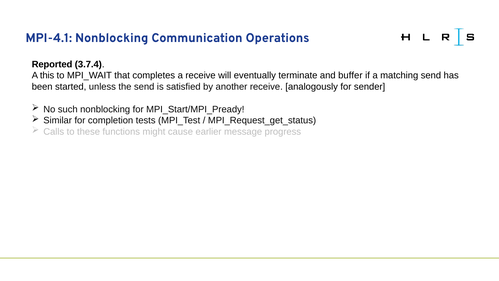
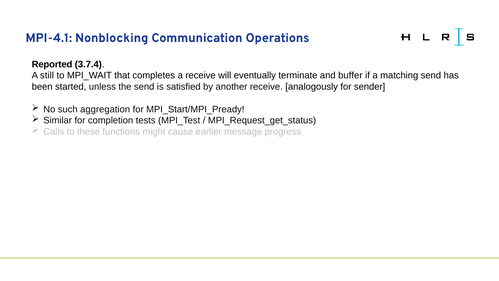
this: this -> still
such nonblocking: nonblocking -> aggregation
